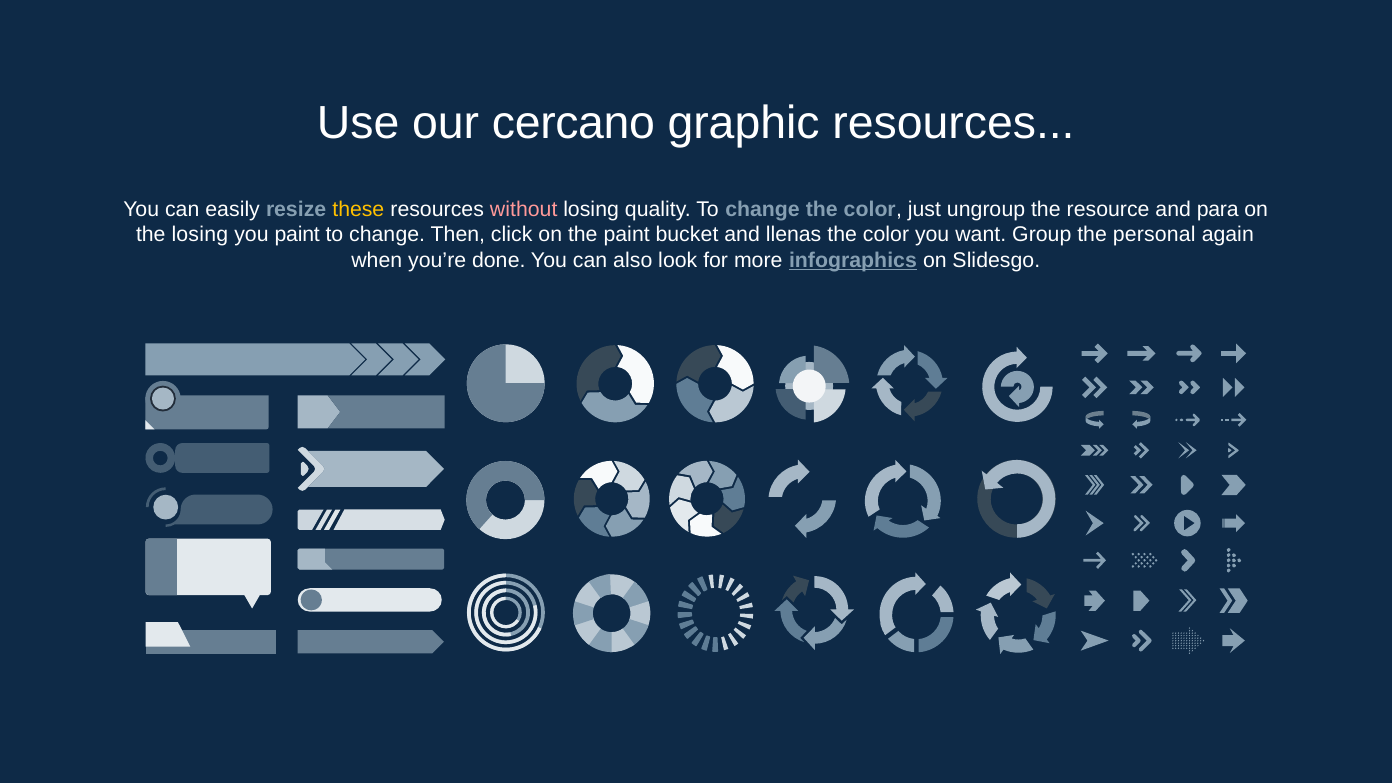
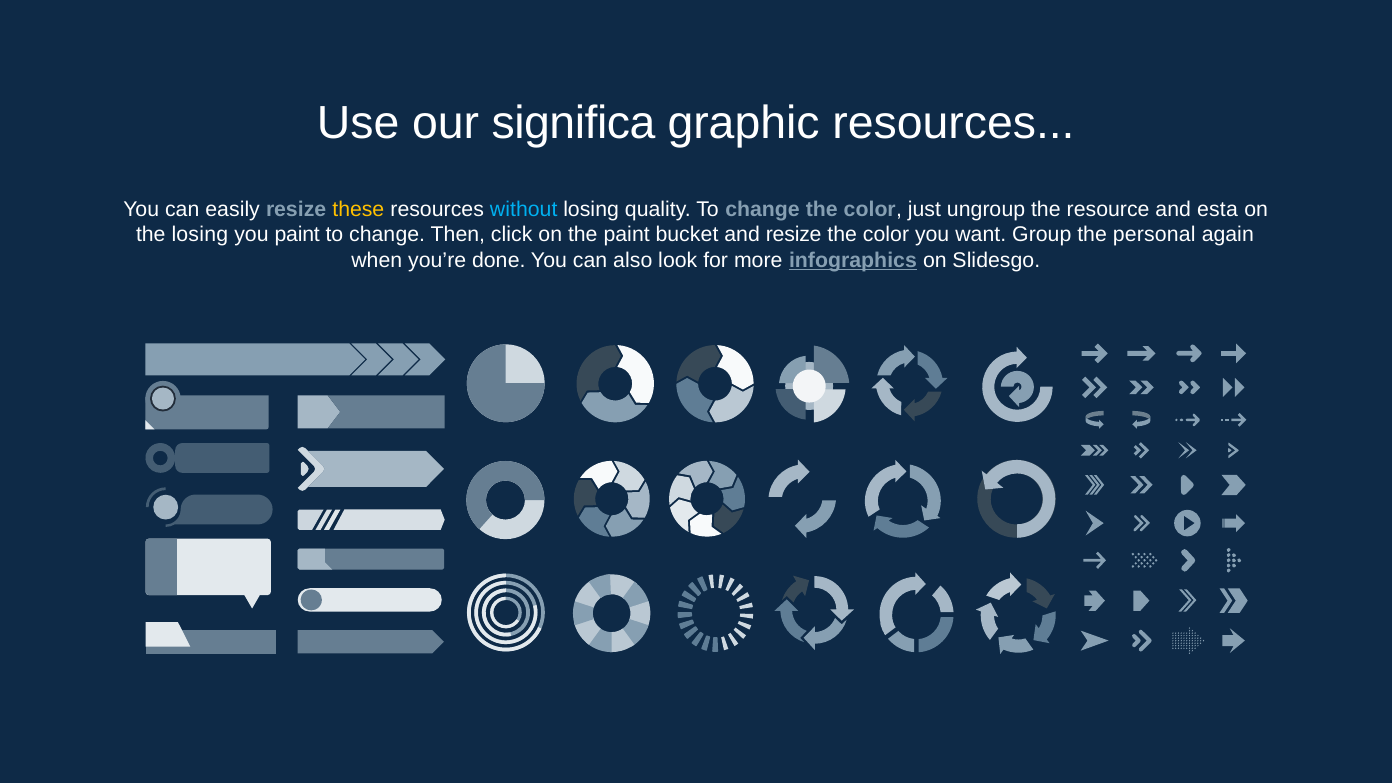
cercano: cercano -> significa
without colour: pink -> light blue
para: para -> esta
and llenas: llenas -> resize
